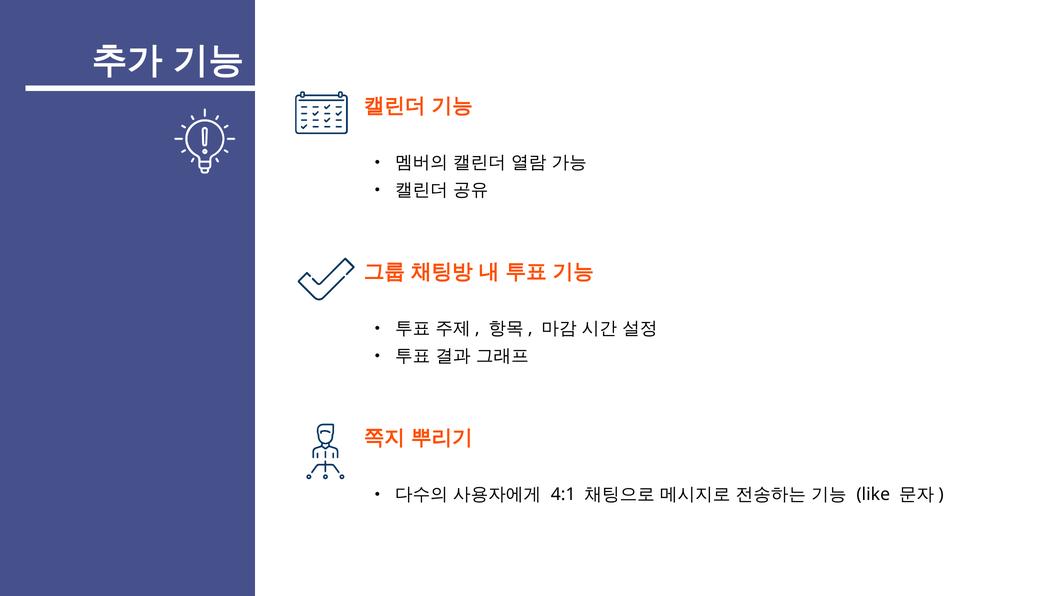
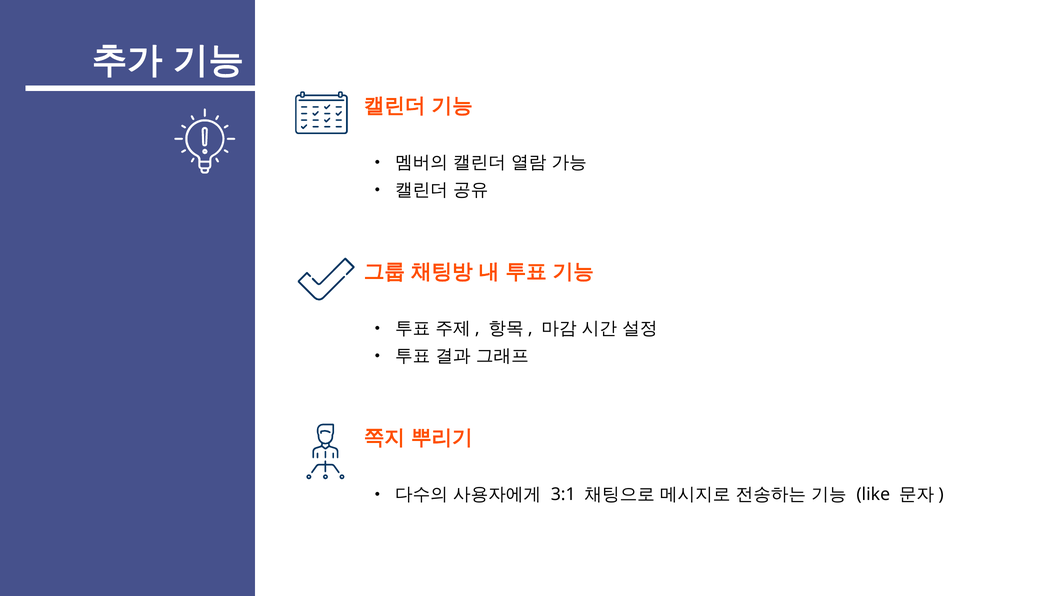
4:1: 4:1 -> 3:1
